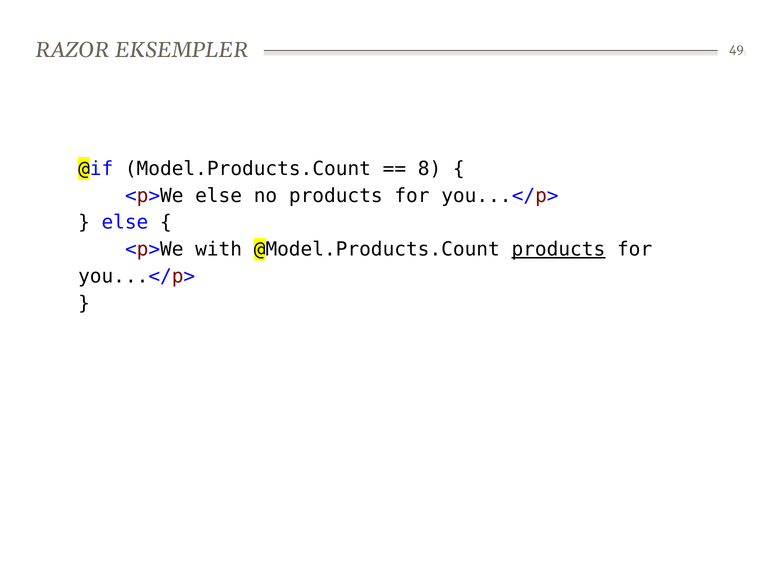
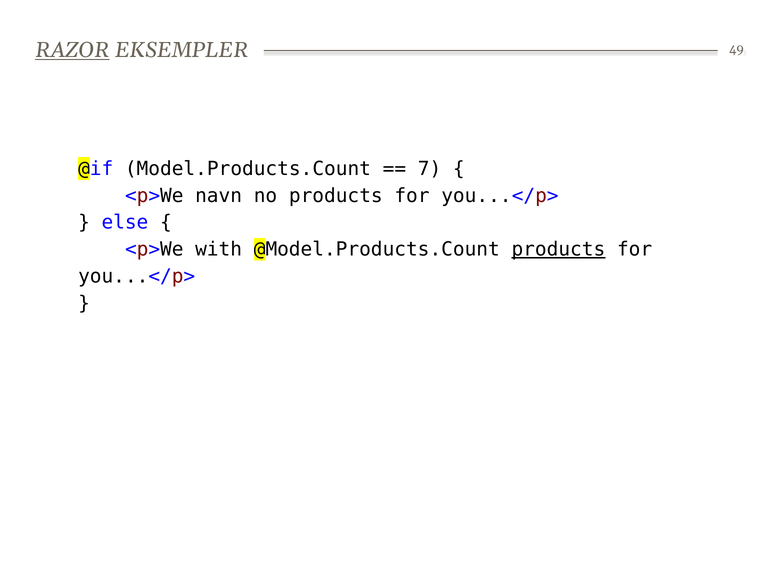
RAZOR underline: none -> present
8: 8 -> 7
<p>We else: else -> navn
